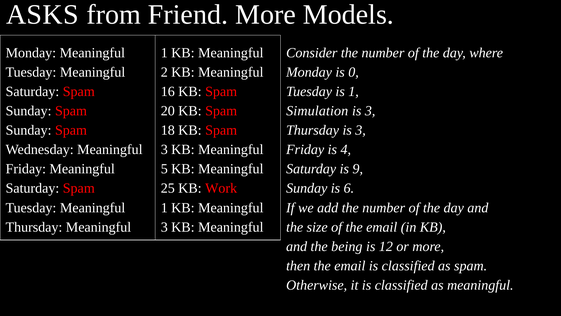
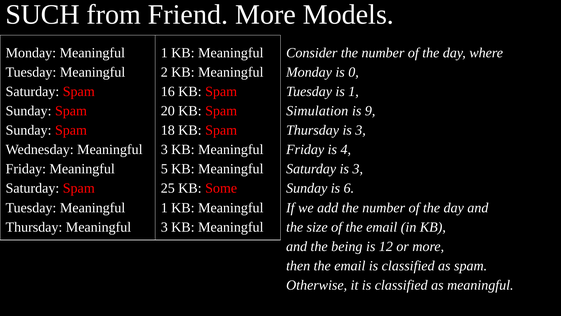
ASKS: ASKS -> SUCH
3 at (370, 111): 3 -> 9
Saturday is 9: 9 -> 3
Work: Work -> Some
